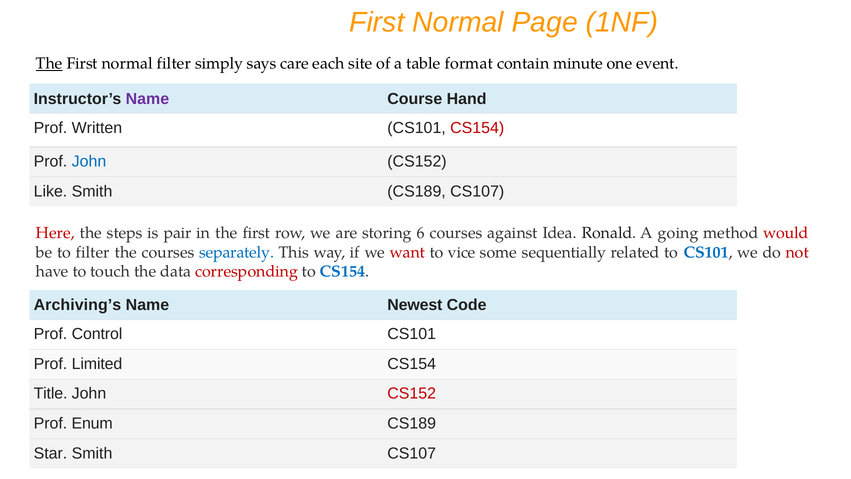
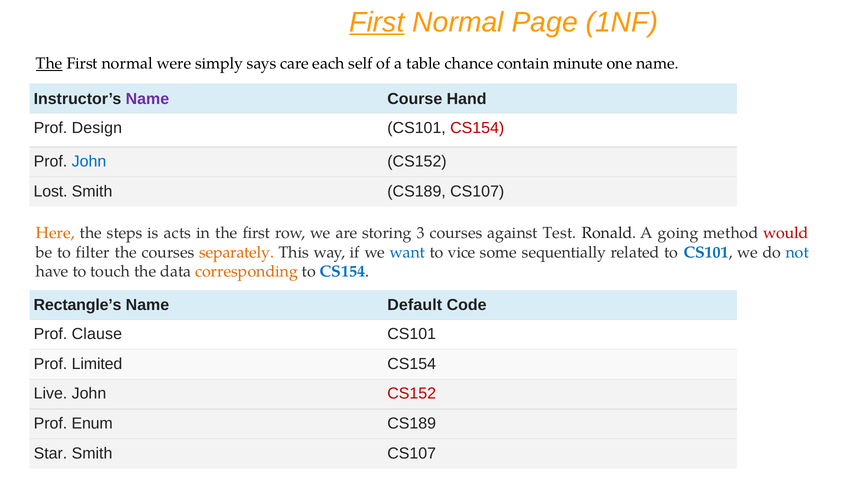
First at (377, 22) underline: none -> present
normal filter: filter -> were
site: site -> self
format: format -> chance
one event: event -> name
Written: Written -> Design
Like: Like -> Lost
Here colour: red -> orange
pair: pair -> acts
6: 6 -> 3
Idea: Idea -> Test
separately colour: blue -> orange
want colour: red -> blue
not colour: red -> blue
corresponding colour: red -> orange
Archiving’s: Archiving’s -> Rectangle’s
Newest: Newest -> Default
Control: Control -> Clause
Title: Title -> Live
